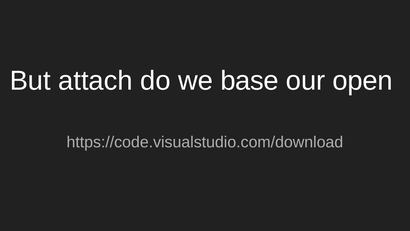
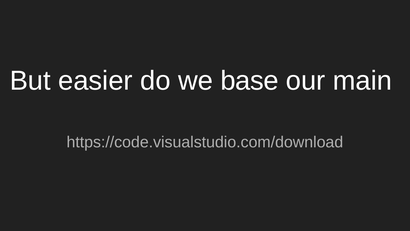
attach: attach -> easier
open: open -> main
